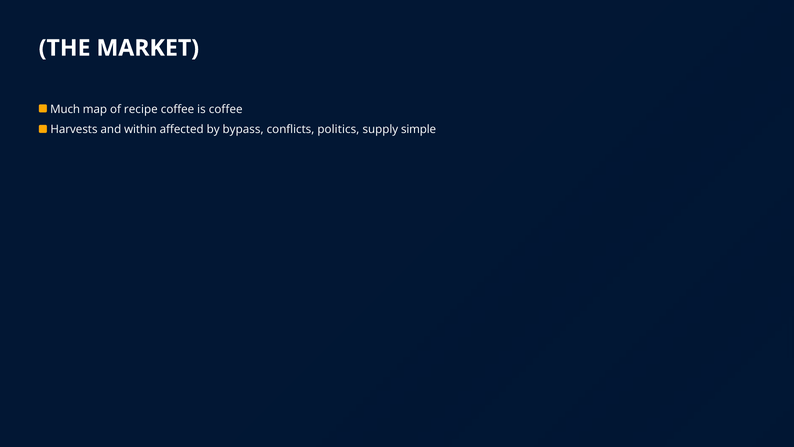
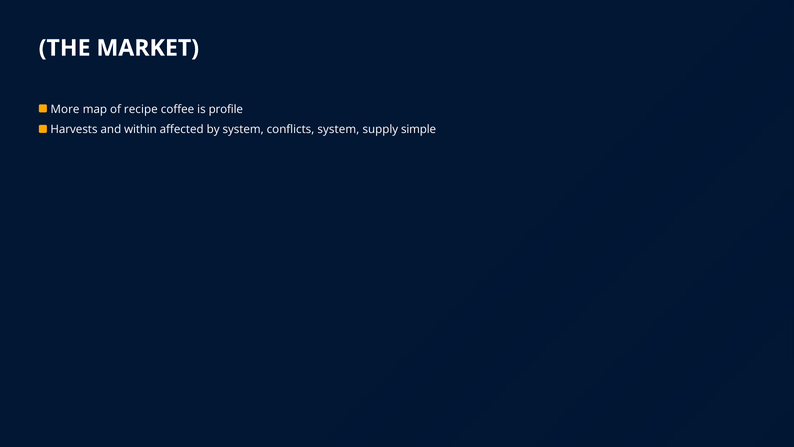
Much: Much -> More
is coffee: coffee -> profile
by bypass: bypass -> system
conflicts politics: politics -> system
